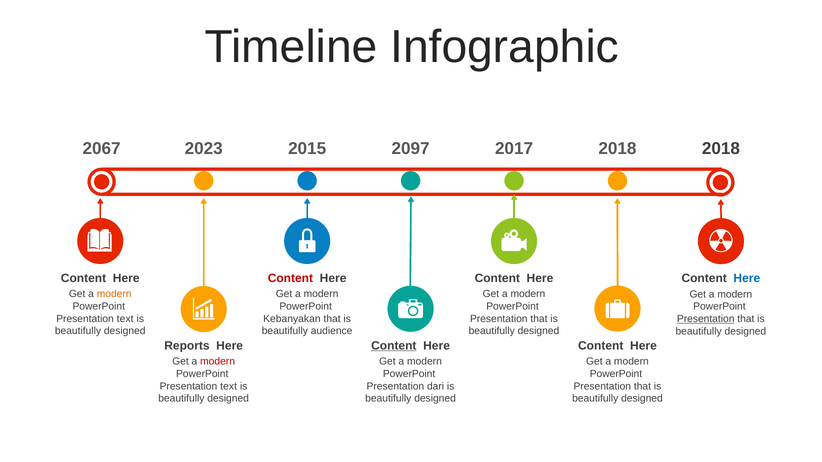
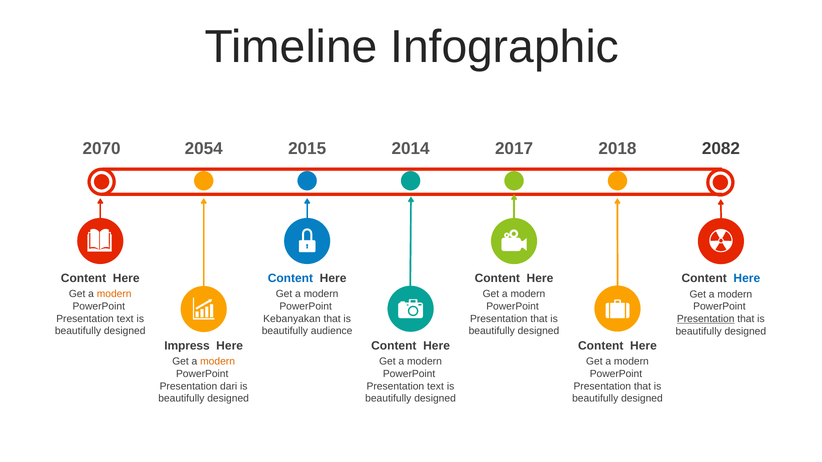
2067: 2067 -> 2070
2023: 2023 -> 2054
2097: 2097 -> 2014
2018 at (721, 149): 2018 -> 2082
Content at (290, 278) colour: red -> blue
Reports: Reports -> Impress
Content at (394, 346) underline: present -> none
modern at (218, 362) colour: red -> orange
text at (229, 387): text -> dari
dari at (436, 387): dari -> text
